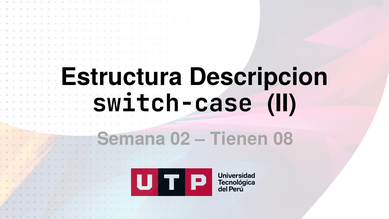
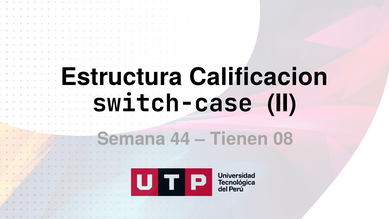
Descripcion: Descripcion -> Calificacion
02: 02 -> 44
